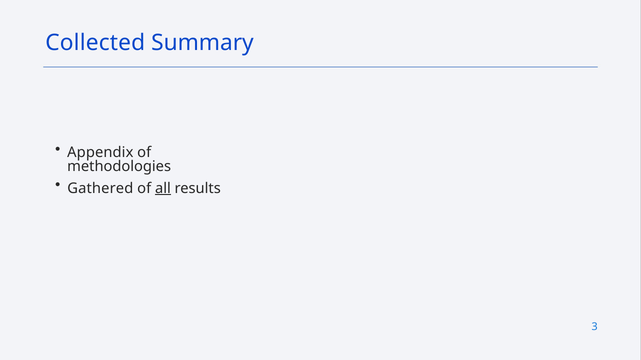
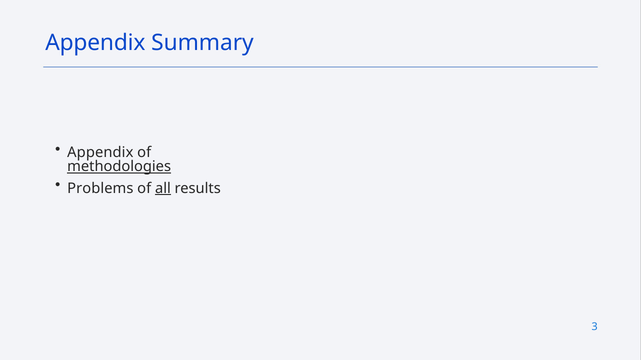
Collected at (95, 43): Collected -> Appendix
methodologies underline: none -> present
Gathered: Gathered -> Problems
